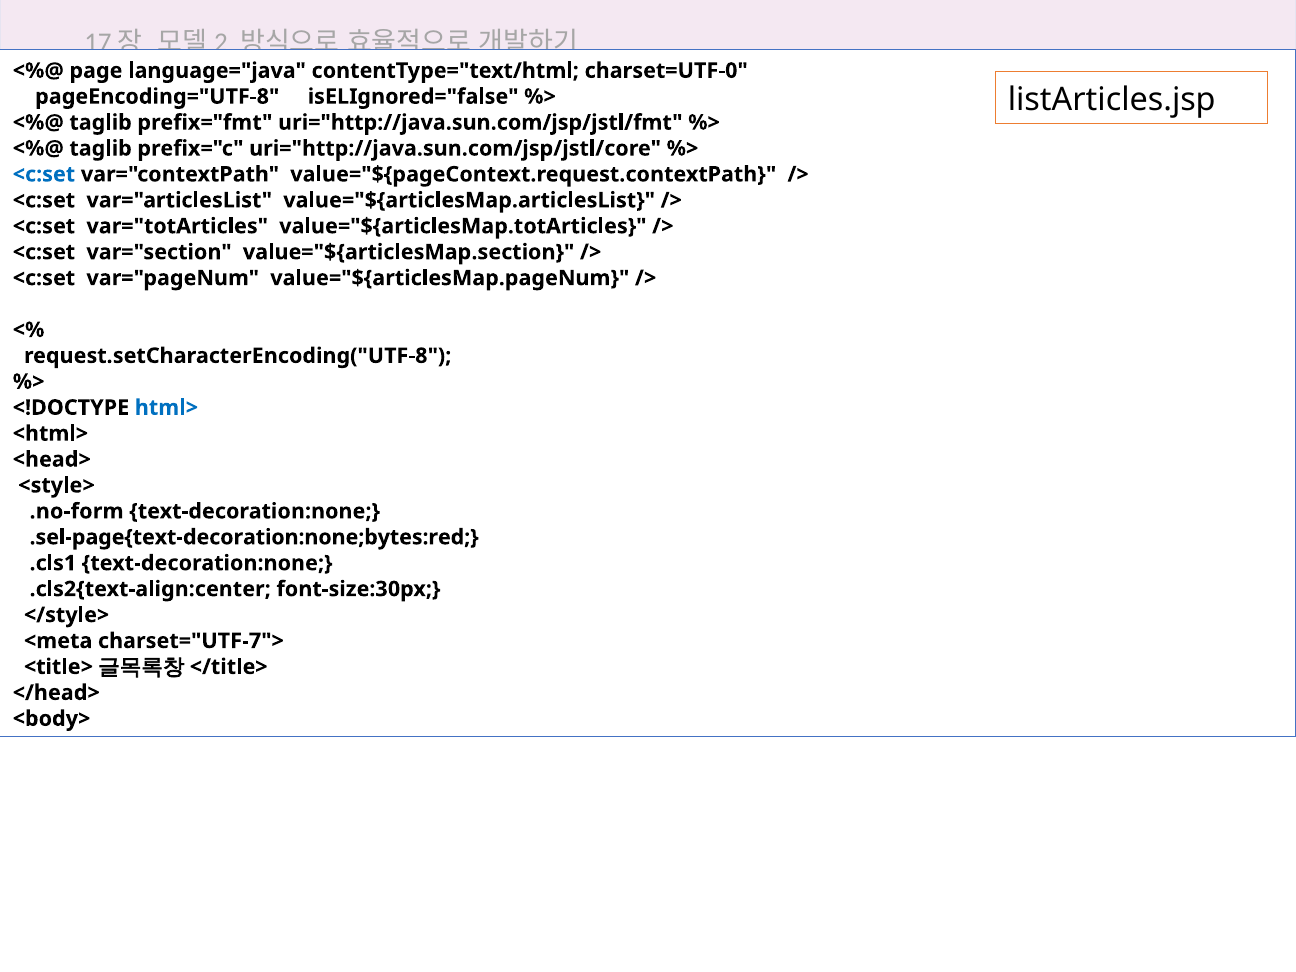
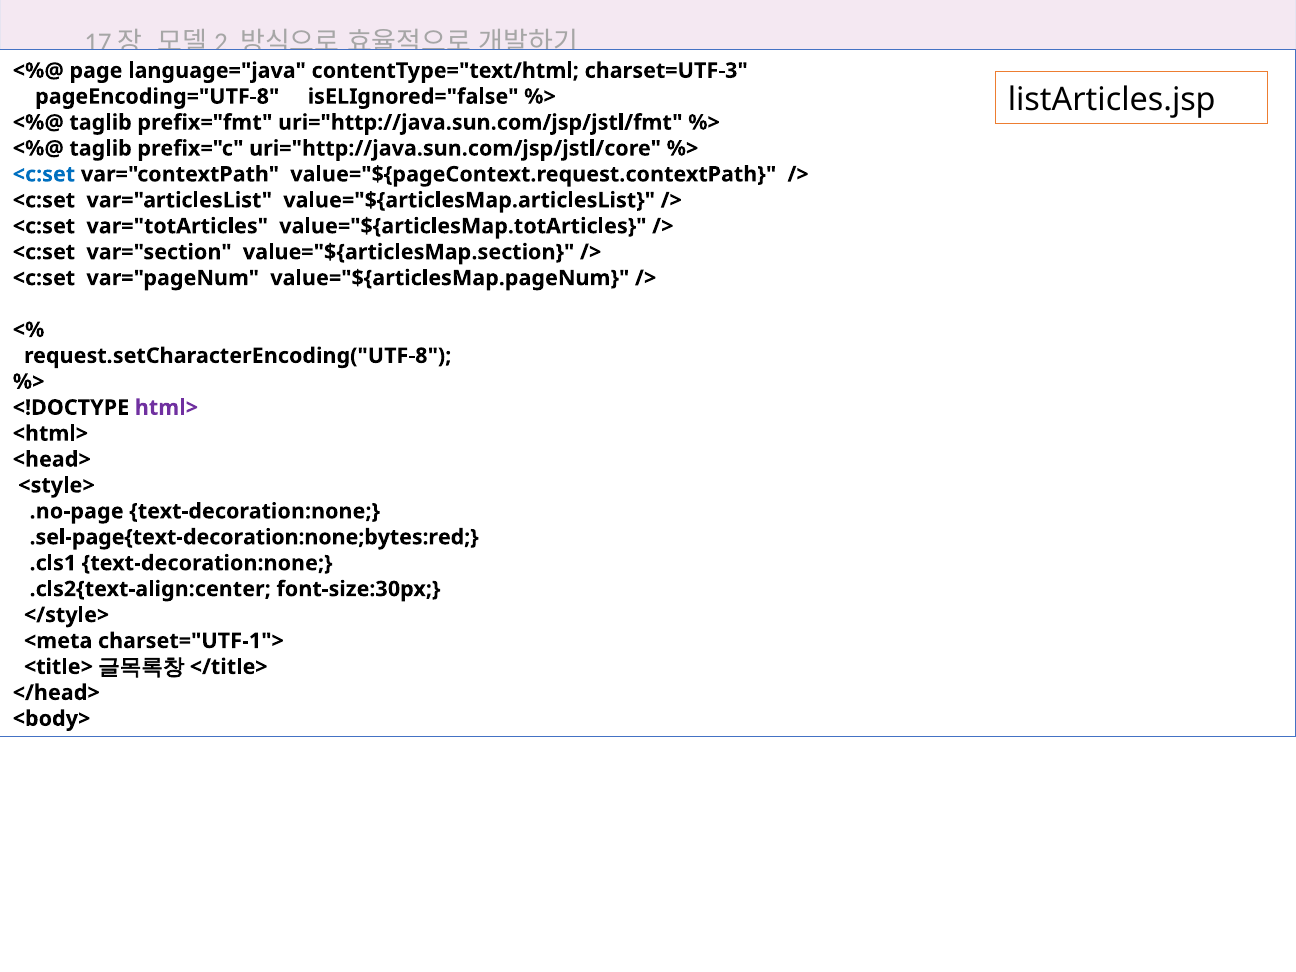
charset=UTF-0: charset=UTF-0 -> charset=UTF-3
html> colour: blue -> purple
.no-form: .no-form -> .no-page
charset="UTF-7">: charset="UTF-7"> -> charset="UTF-1">
